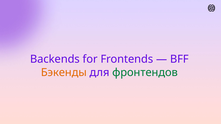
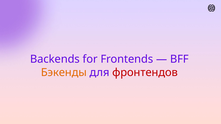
фронтендов colour: green -> red
